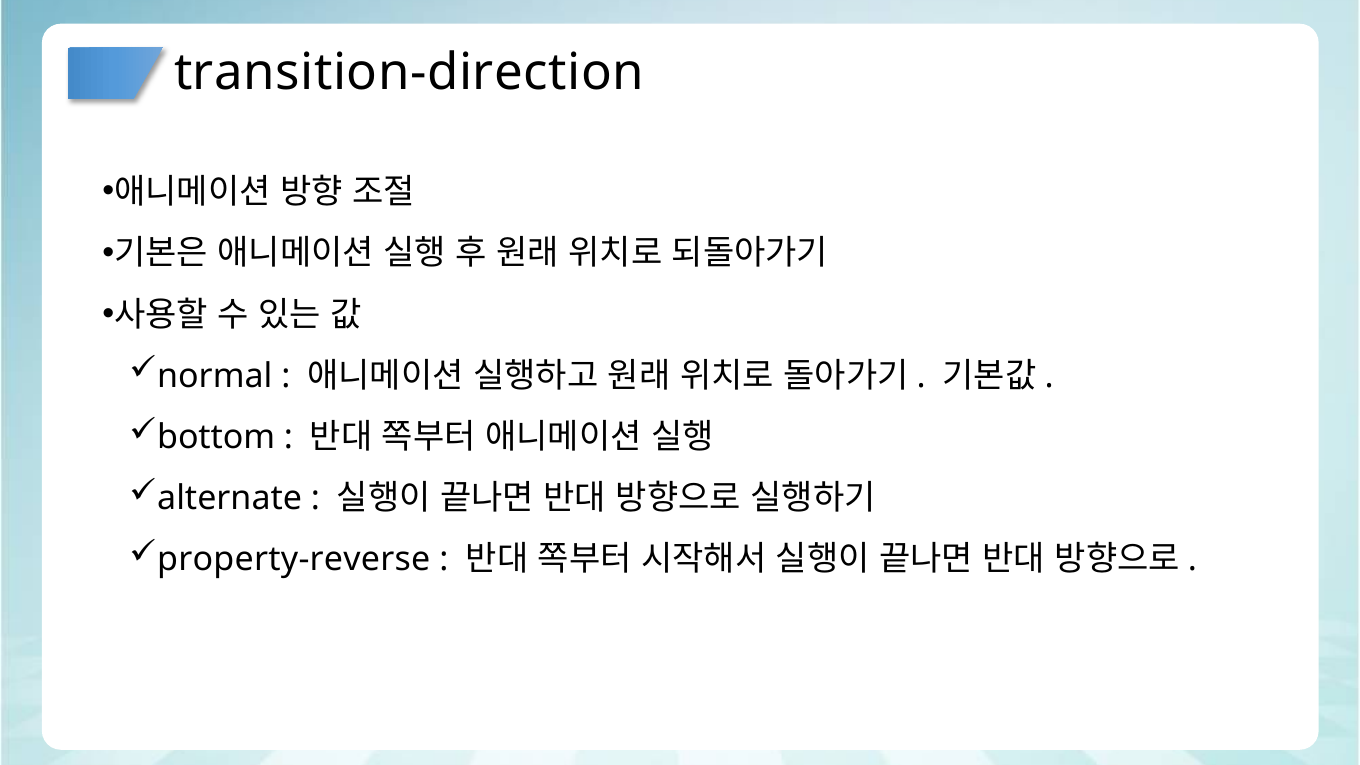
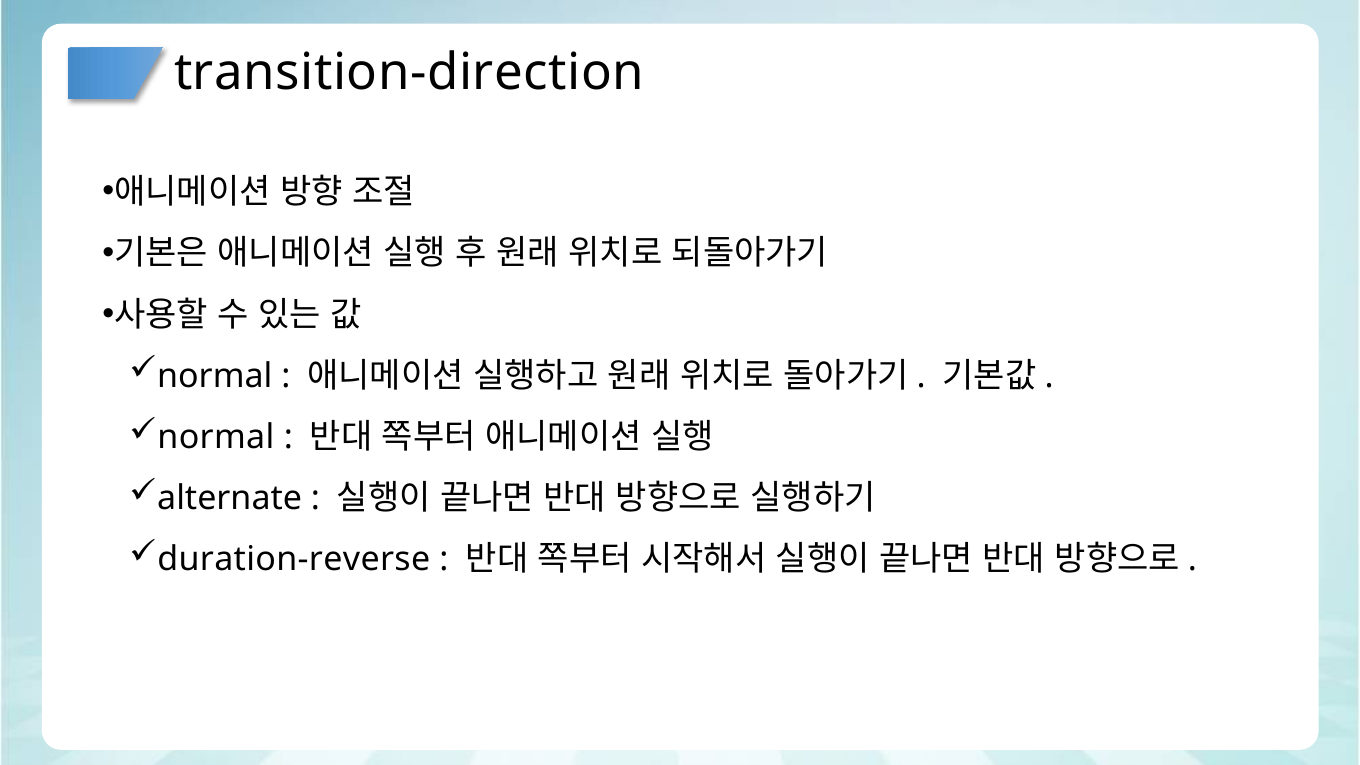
bottom at (216, 437): bottom -> normal
property-reverse: property-reverse -> duration-reverse
